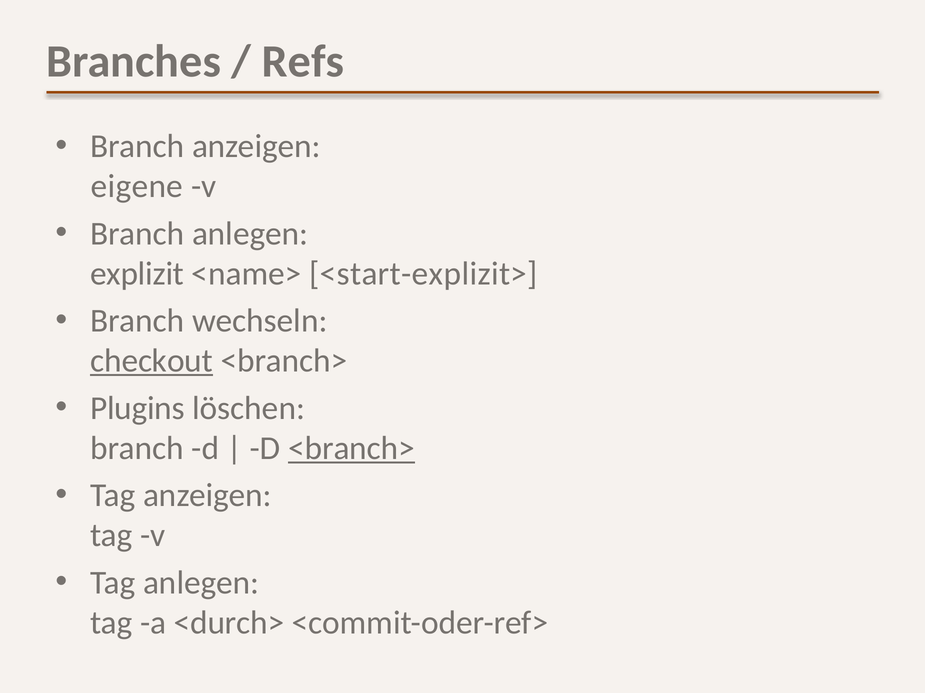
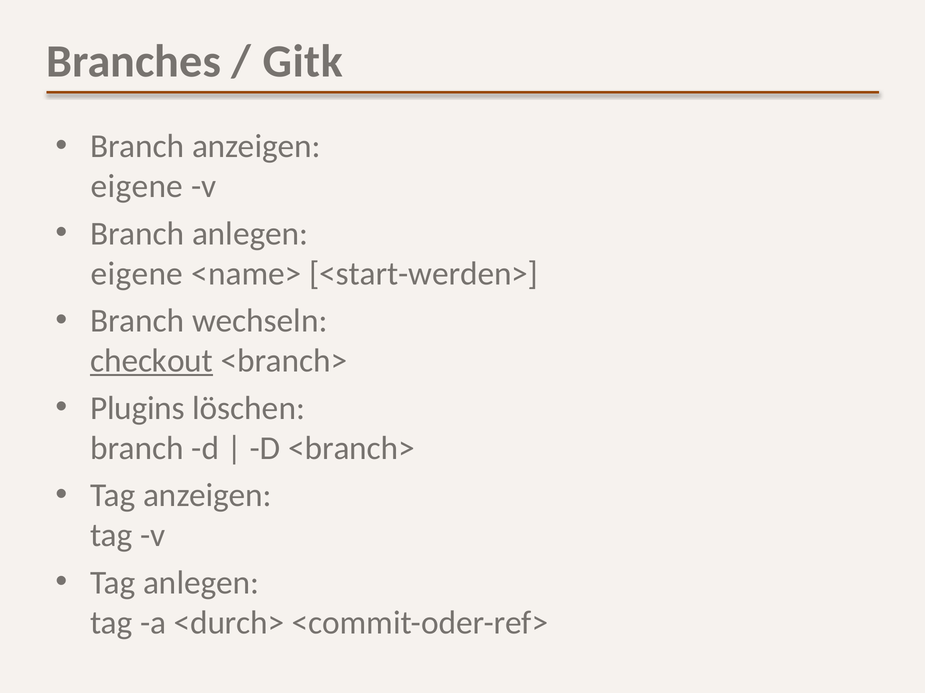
Refs: Refs -> Gitk
explizit at (137, 274): explizit -> eigene
<start-explizit>: <start-explizit> -> <start-werden>
<branch> at (352, 449) underline: present -> none
